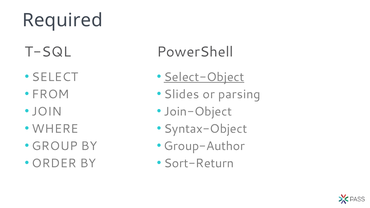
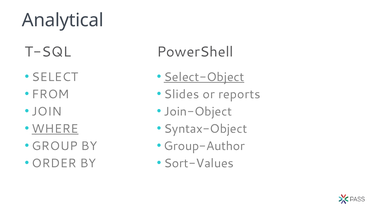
Required: Required -> Analytical
parsing: parsing -> reports
WHERE underline: none -> present
Sort-Return: Sort-Return -> Sort-Values
